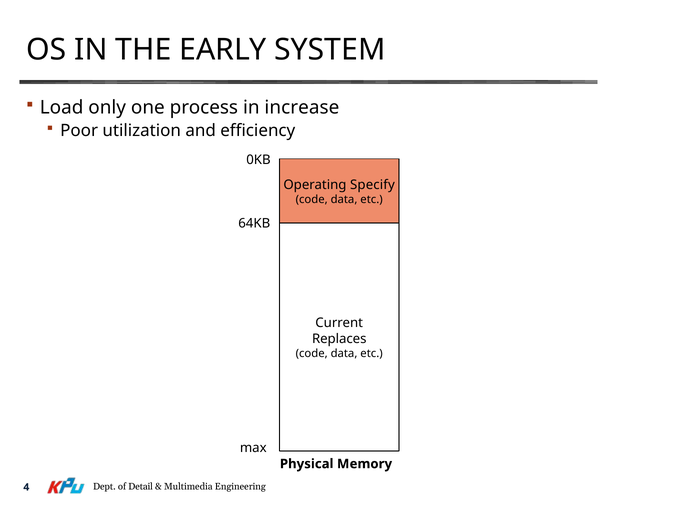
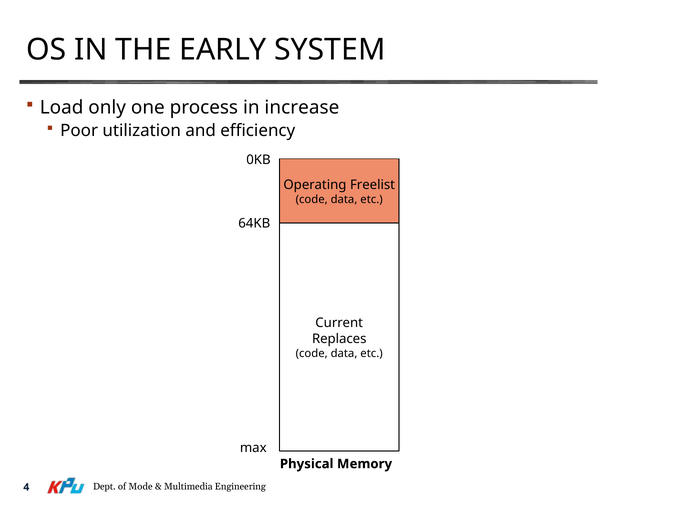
Specify: Specify -> Freelist
Detail: Detail -> Mode
